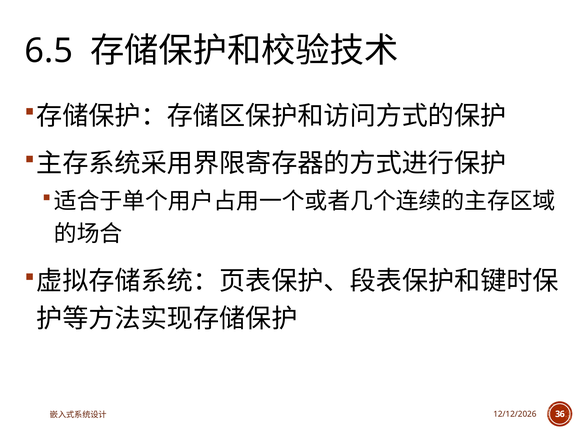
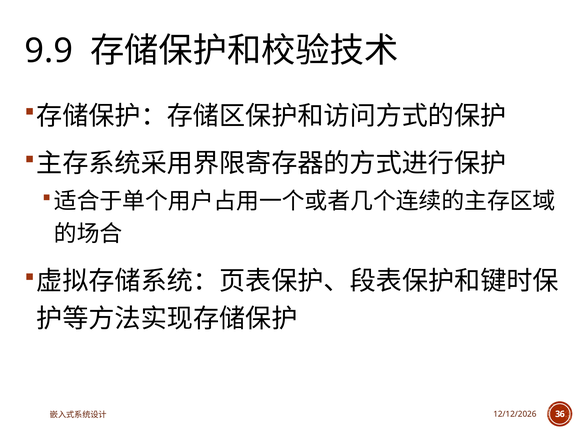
6.5: 6.5 -> 9.9
